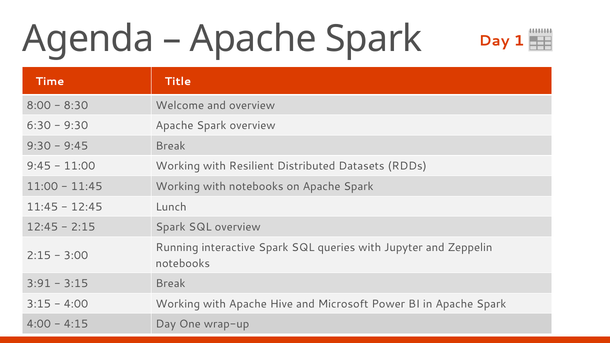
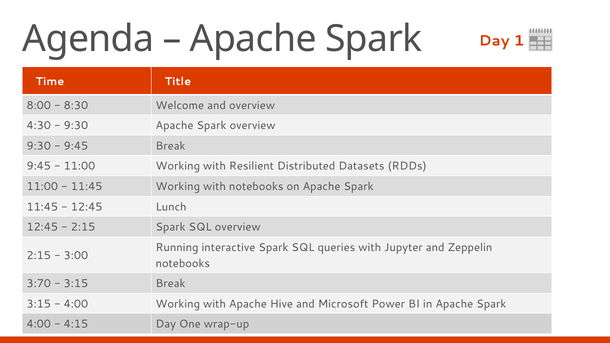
6:30: 6:30 -> 4:30
3:91: 3:91 -> 3:70
